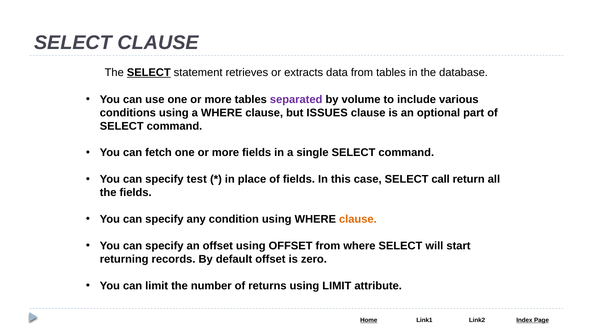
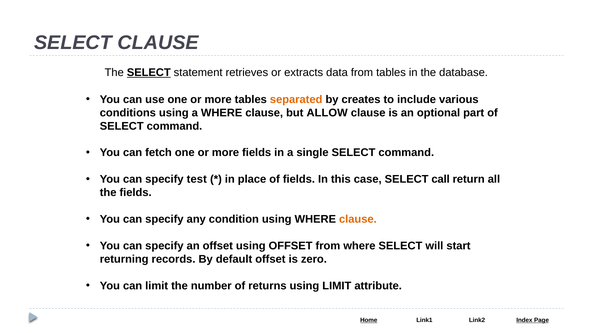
separated colour: purple -> orange
volume: volume -> creates
ISSUES: ISSUES -> ALLOW
